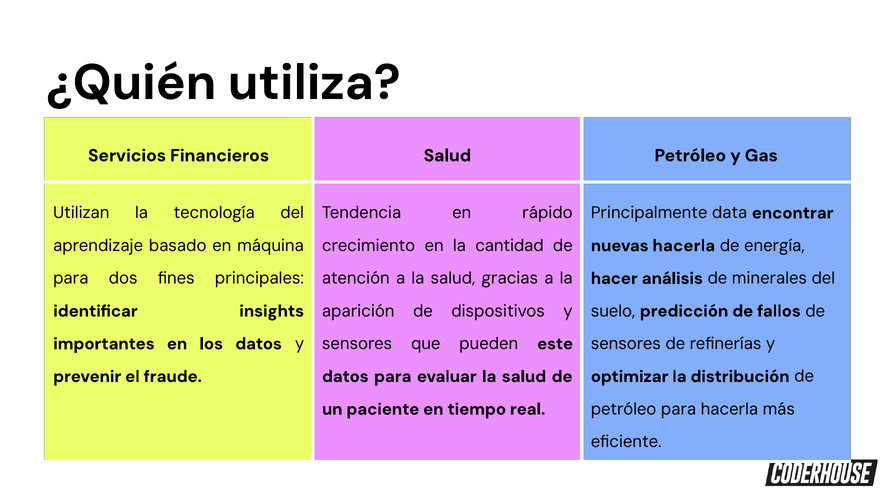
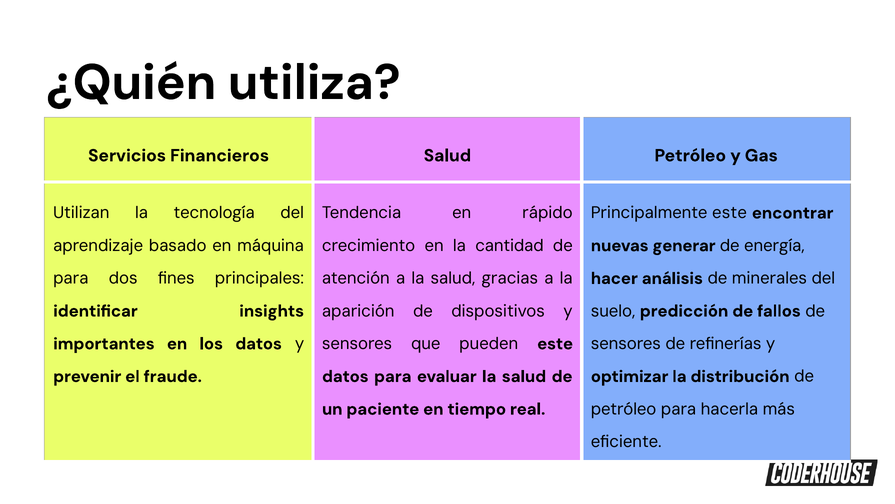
Principalmente data: data -> este
nuevas hacerla: hacerla -> generar
